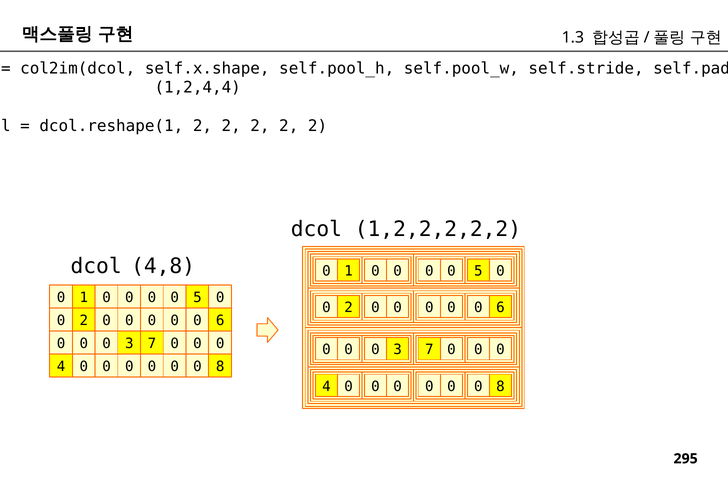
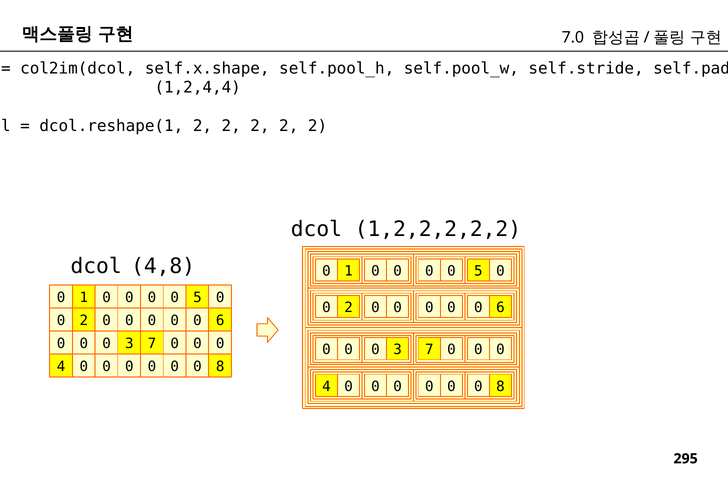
1.3: 1.3 -> 7.0
